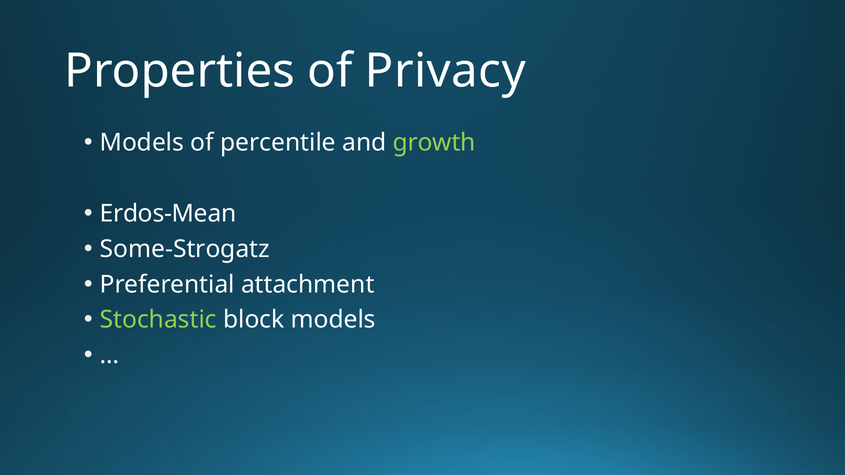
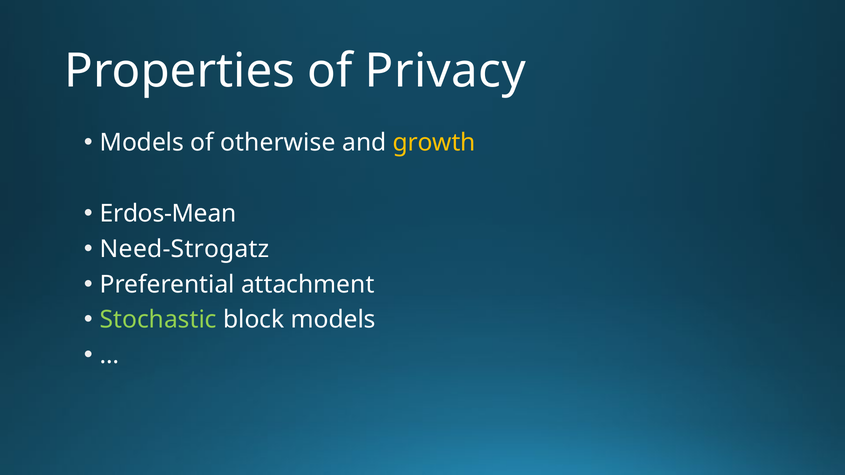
percentile: percentile -> otherwise
growth colour: light green -> yellow
Some-Strogatz: Some-Strogatz -> Need-Strogatz
